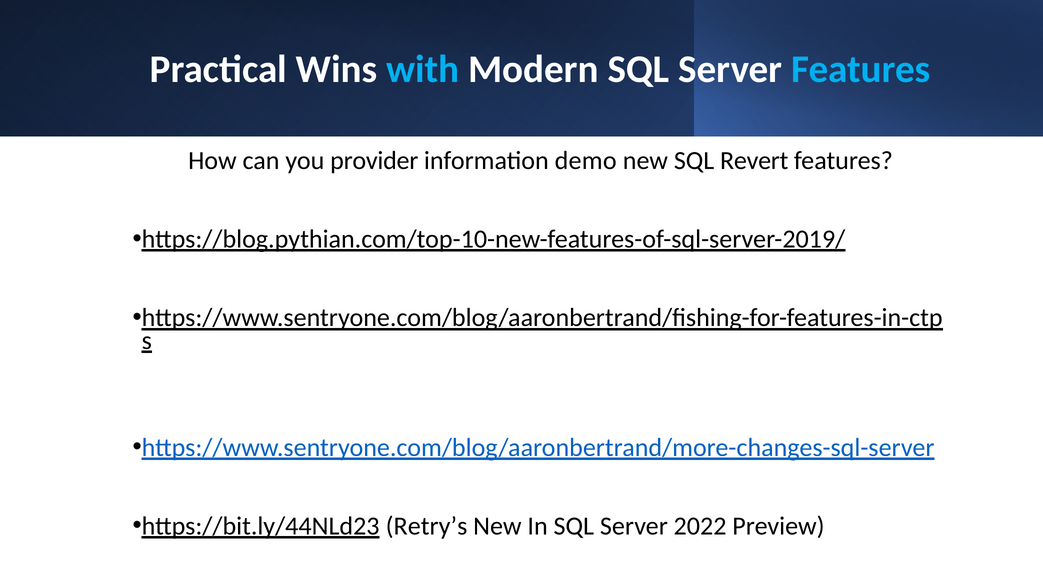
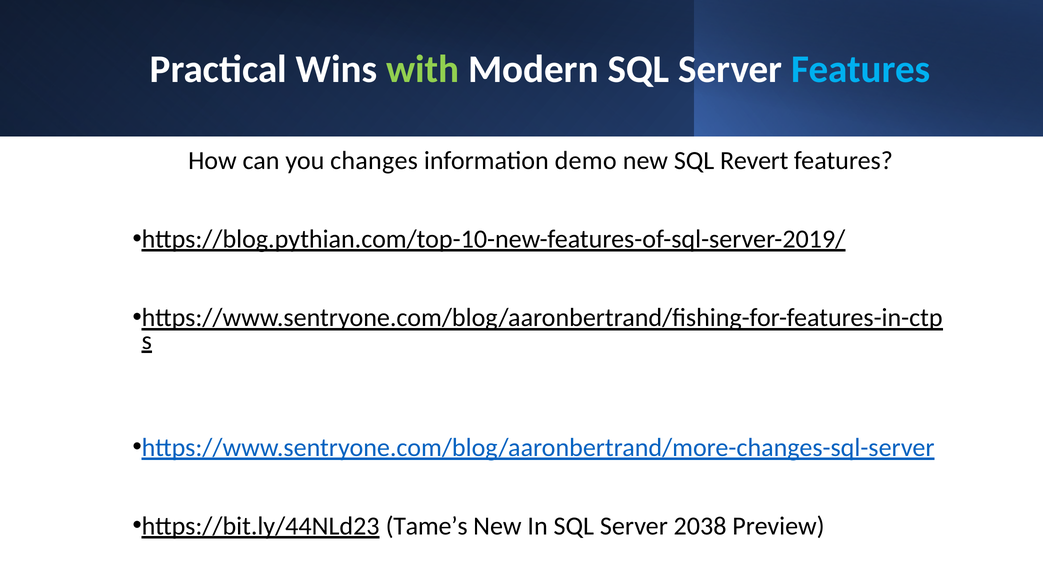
with colour: light blue -> light green
provider: provider -> changes
Retry’s: Retry’s -> Tame’s
2022: 2022 -> 2038
